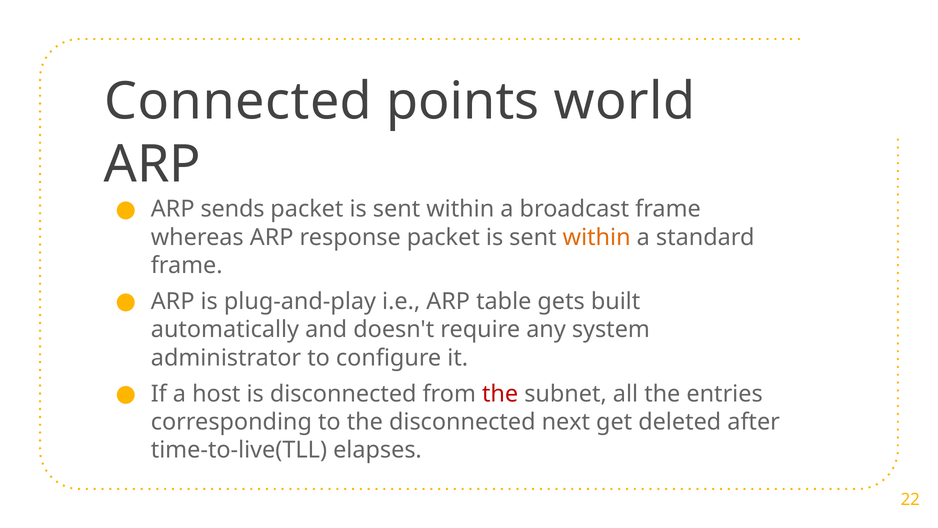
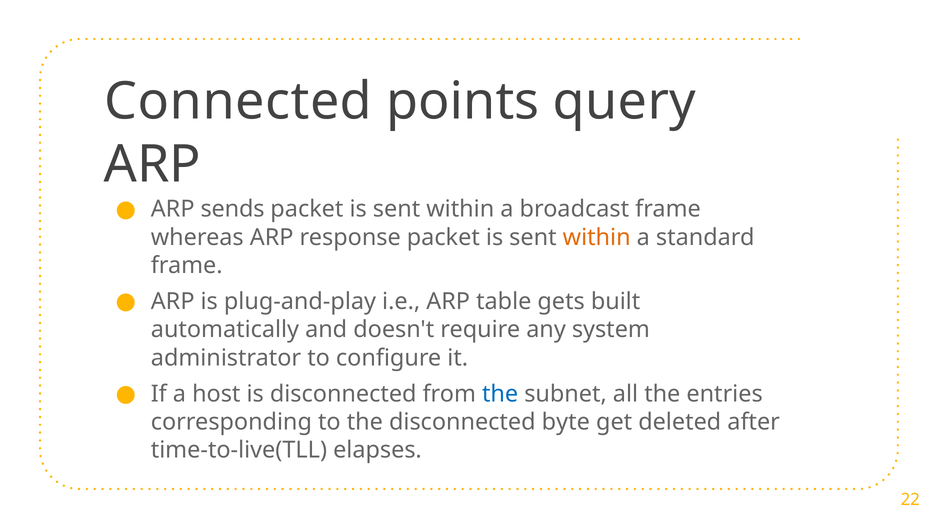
world: world -> query
the at (500, 393) colour: red -> blue
next: next -> byte
